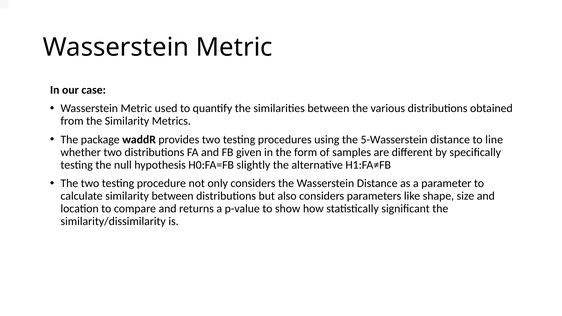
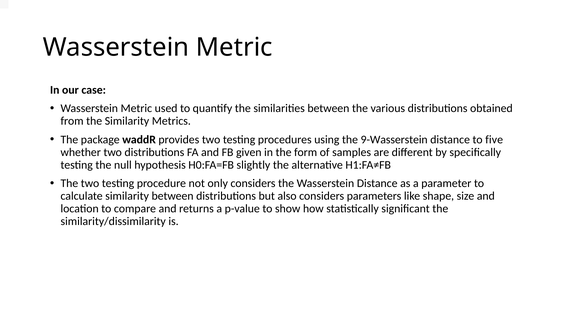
5-Wasserstein: 5-Wasserstein -> 9-Wasserstein
line: line -> five
